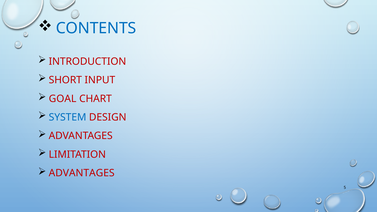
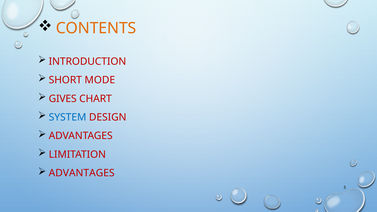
CONTENTS colour: blue -> orange
INPUT: INPUT -> MODE
GOAL: GOAL -> GIVES
